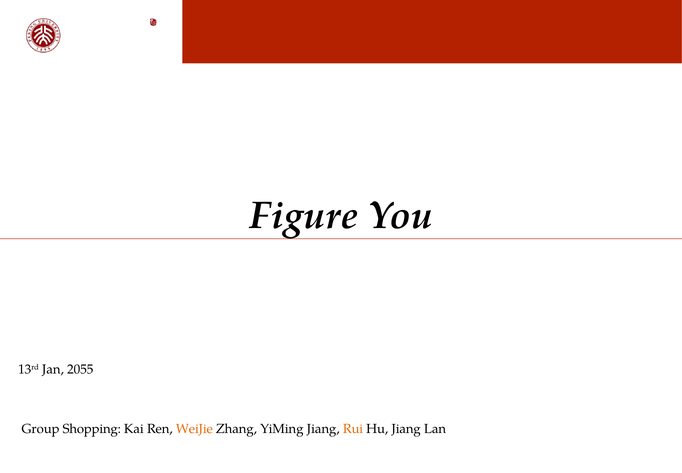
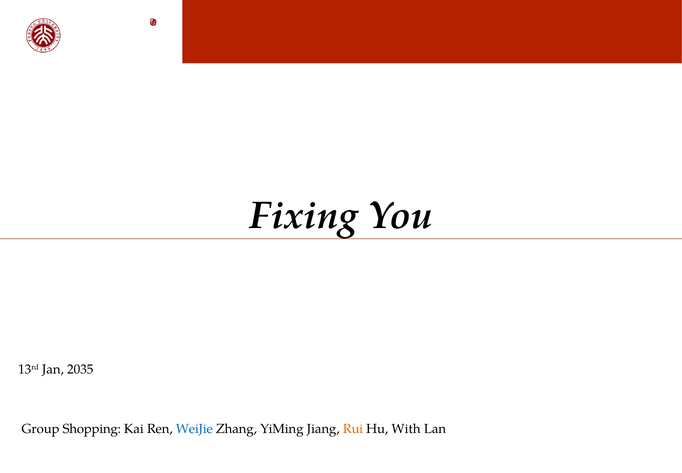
Figure: Figure -> Fixing
2055: 2055 -> 2035
WeiJie colour: orange -> blue
Hu Jiang: Jiang -> With
